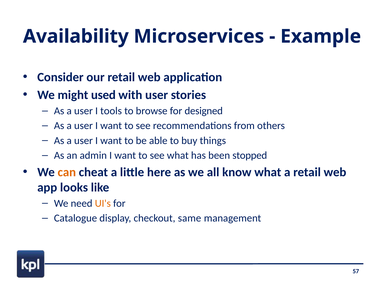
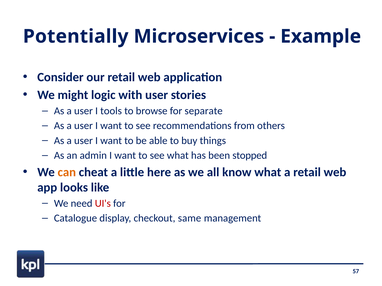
Availability: Availability -> Potentially
used: used -> logic
designed: designed -> separate
UI's colour: orange -> red
